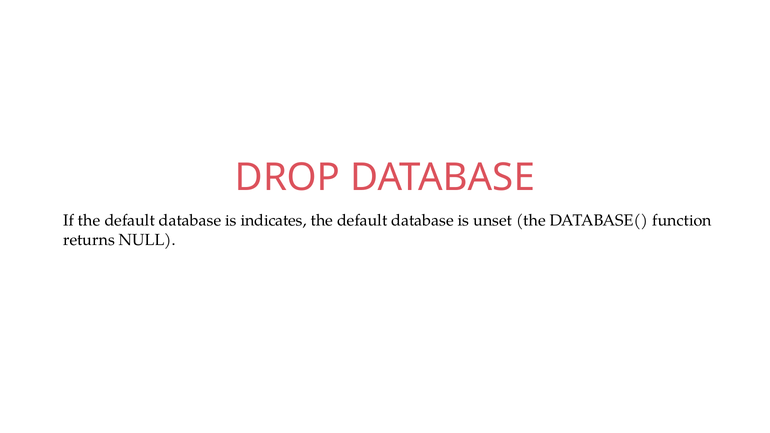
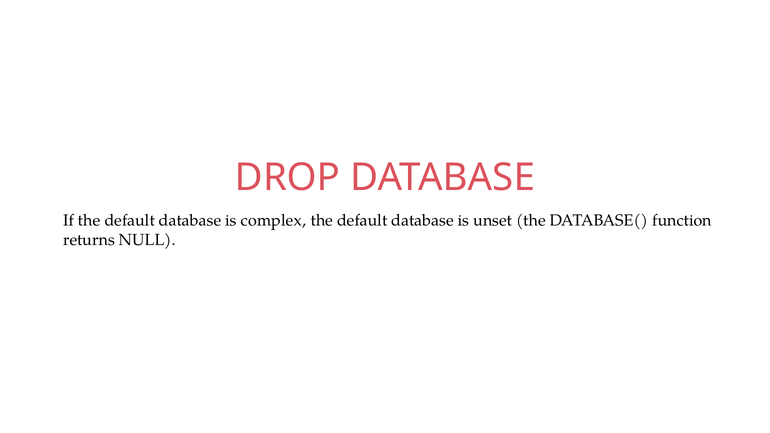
indicates: indicates -> complex
